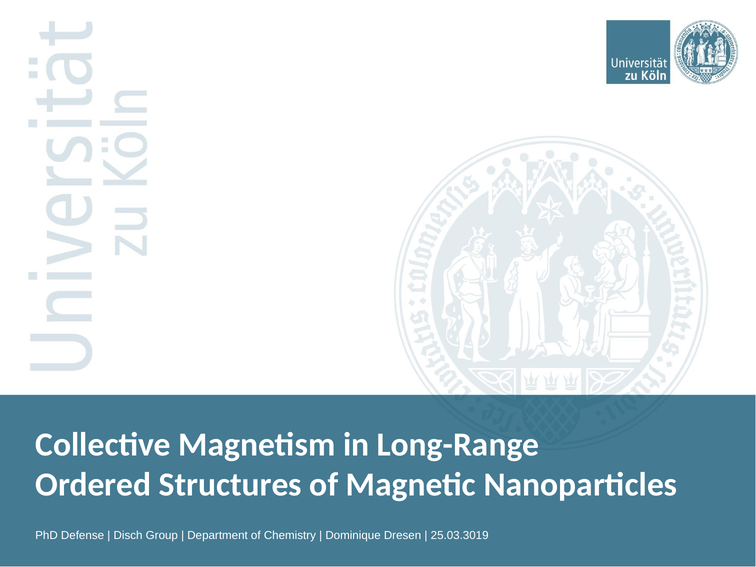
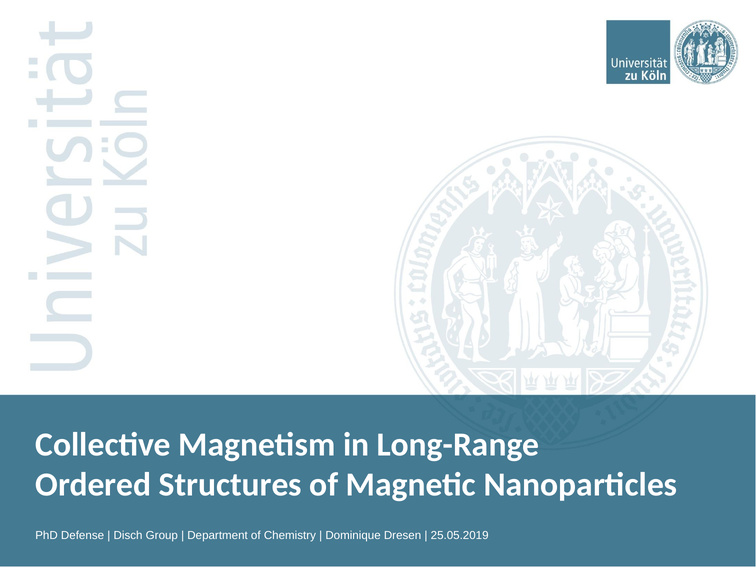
25.03.3019: 25.03.3019 -> 25.05.2019
